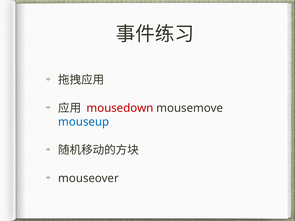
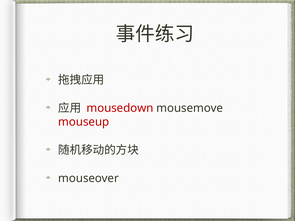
mouseup colour: blue -> red
